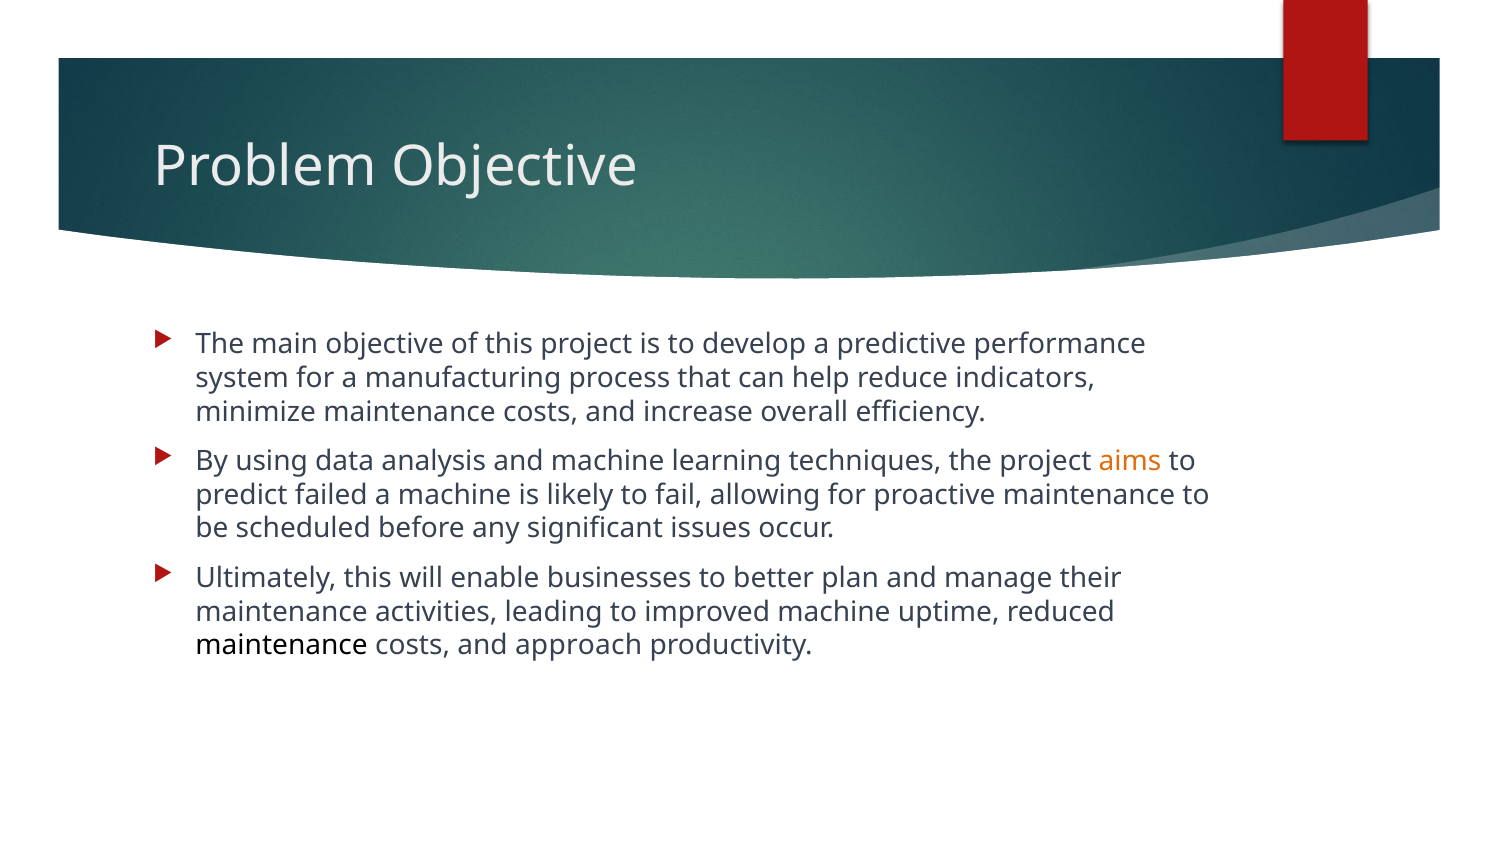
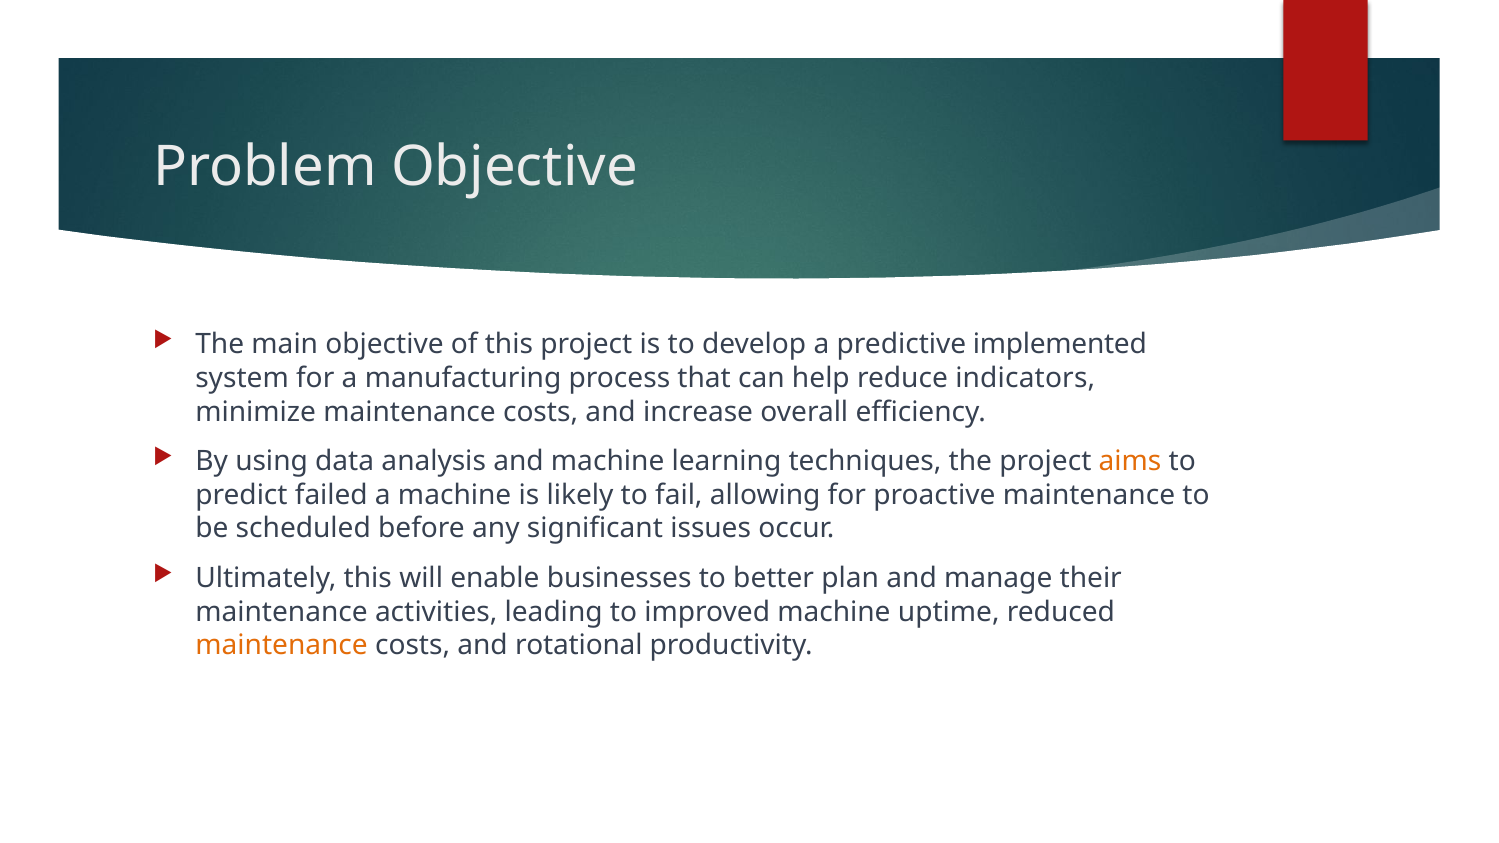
performance: performance -> implemented
maintenance at (282, 646) colour: black -> orange
approach: approach -> rotational
